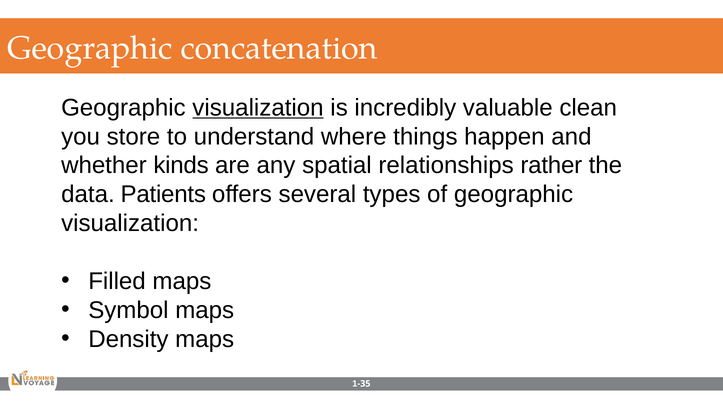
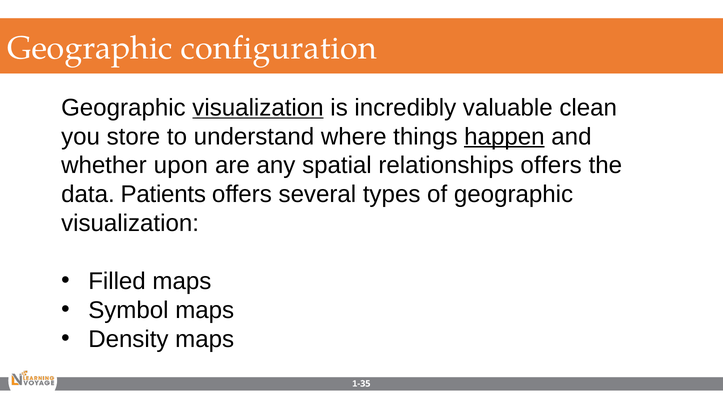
concatenation: concatenation -> configuration
happen underline: none -> present
kinds: kinds -> upon
relationships rather: rather -> offers
